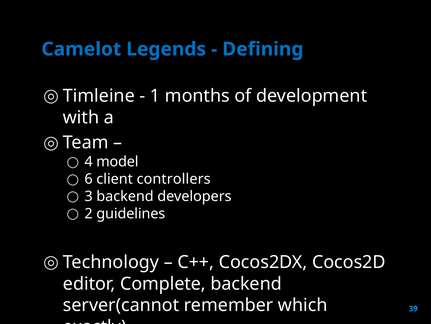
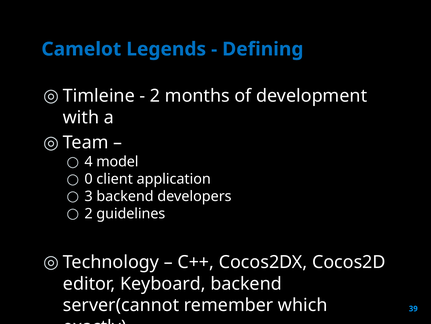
1 at (155, 96): 1 -> 2
6: 6 -> 0
controllers: controllers -> application
Complete: Complete -> Keyboard
